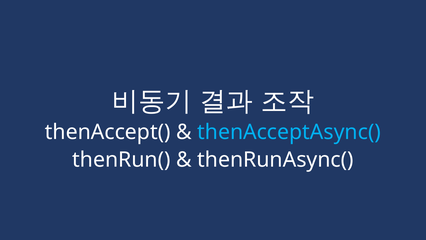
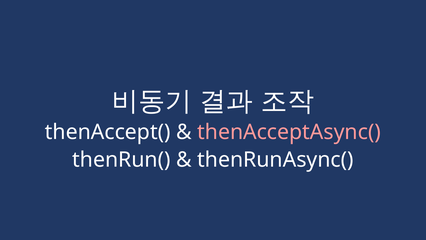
thenAcceptAsync( colour: light blue -> pink
